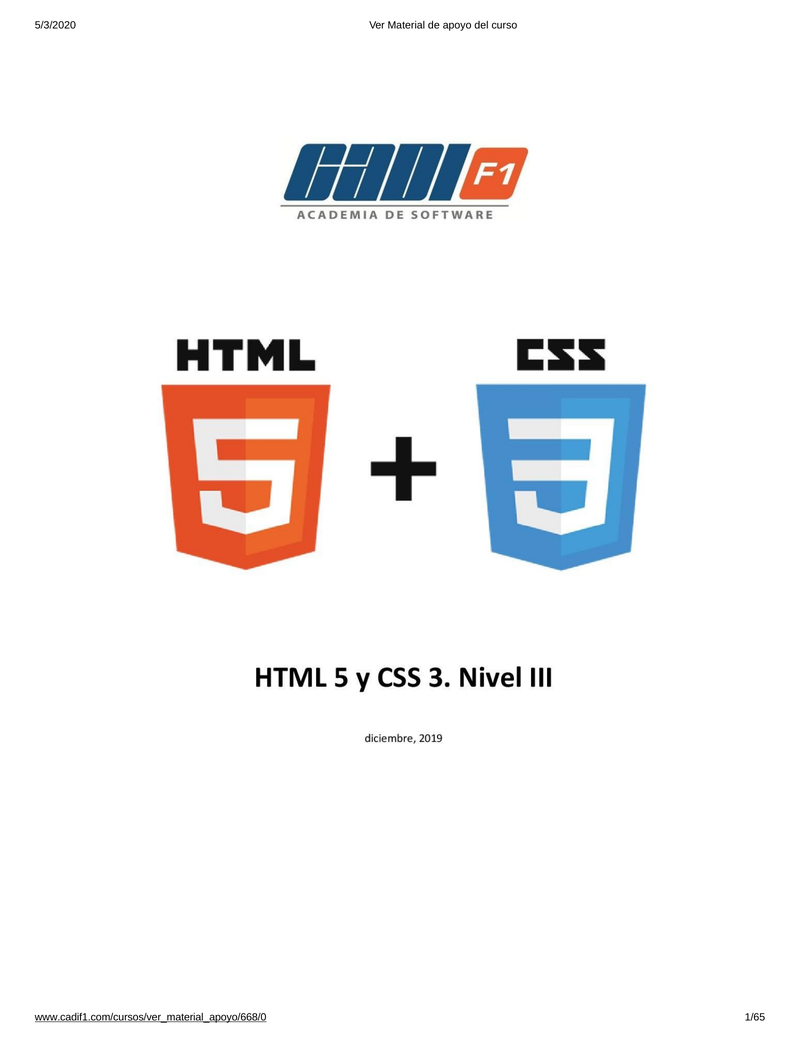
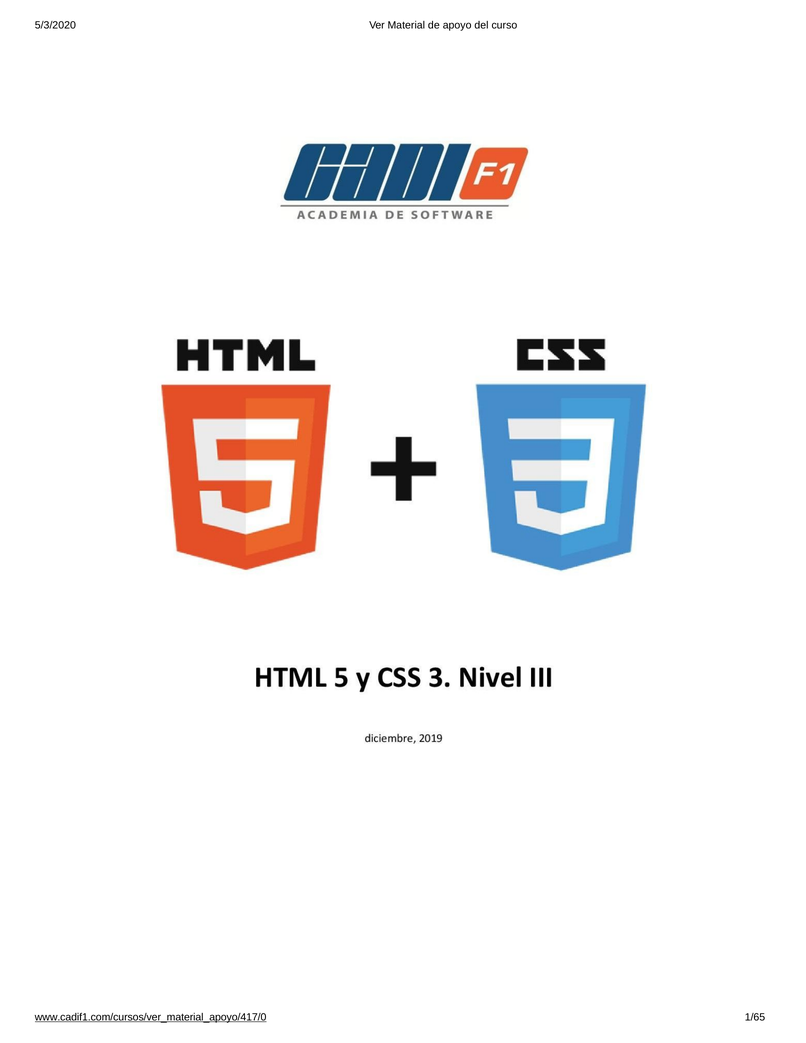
www.cadif1.com/cursos/ver_material_apoyo/668/0: www.cadif1.com/cursos/ver_material_apoyo/668/0 -> www.cadif1.com/cursos/ver_material_apoyo/417/0
